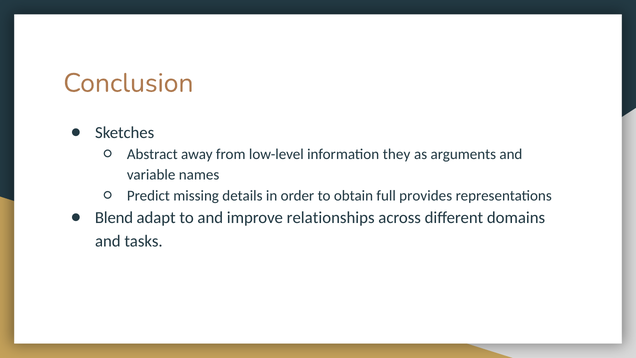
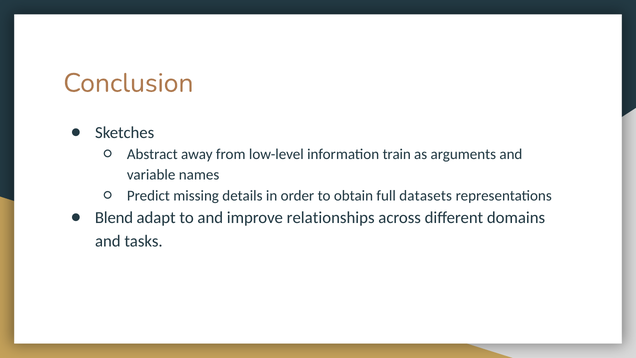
they: they -> train
provides: provides -> datasets
